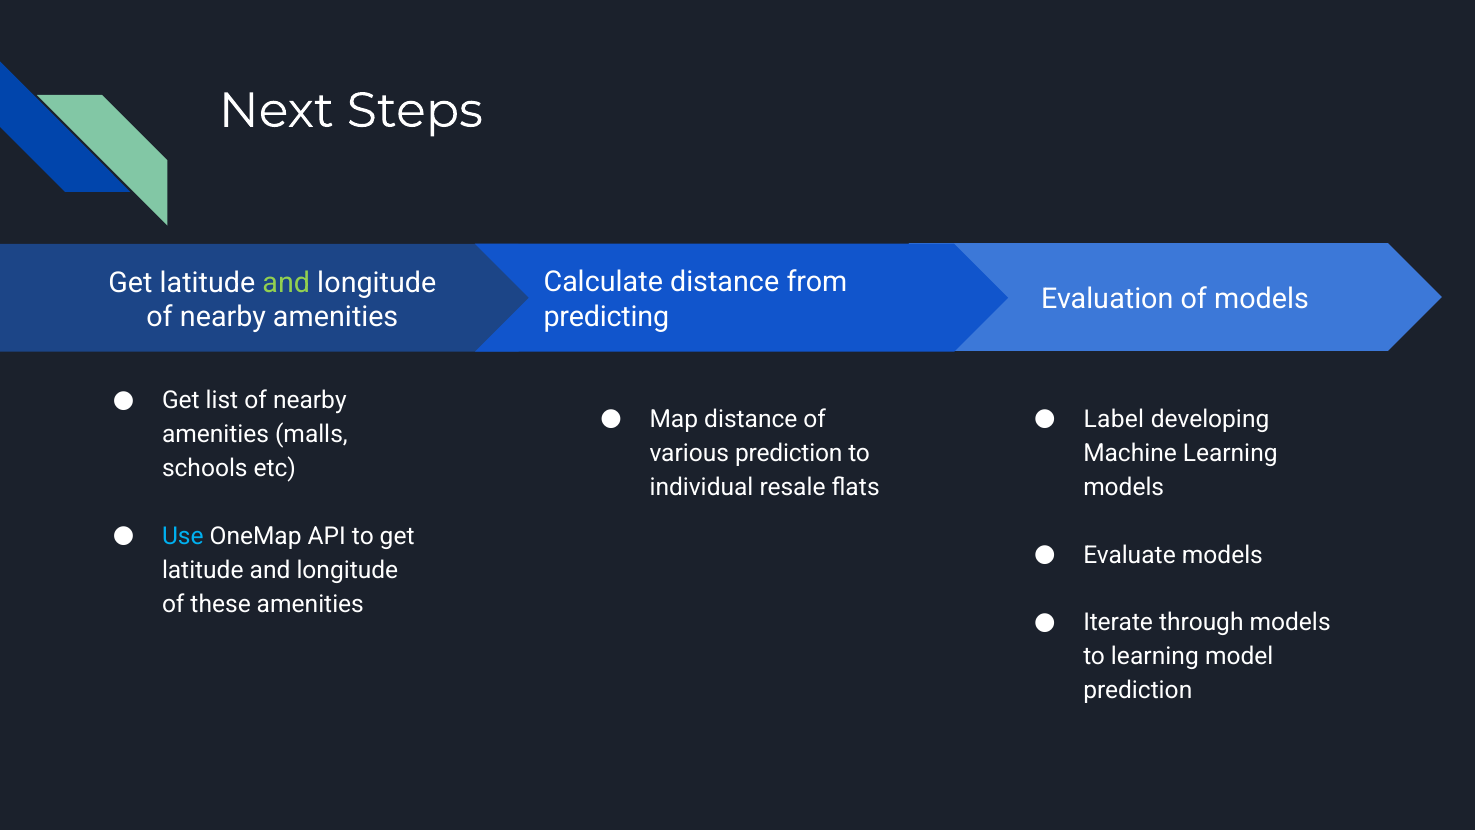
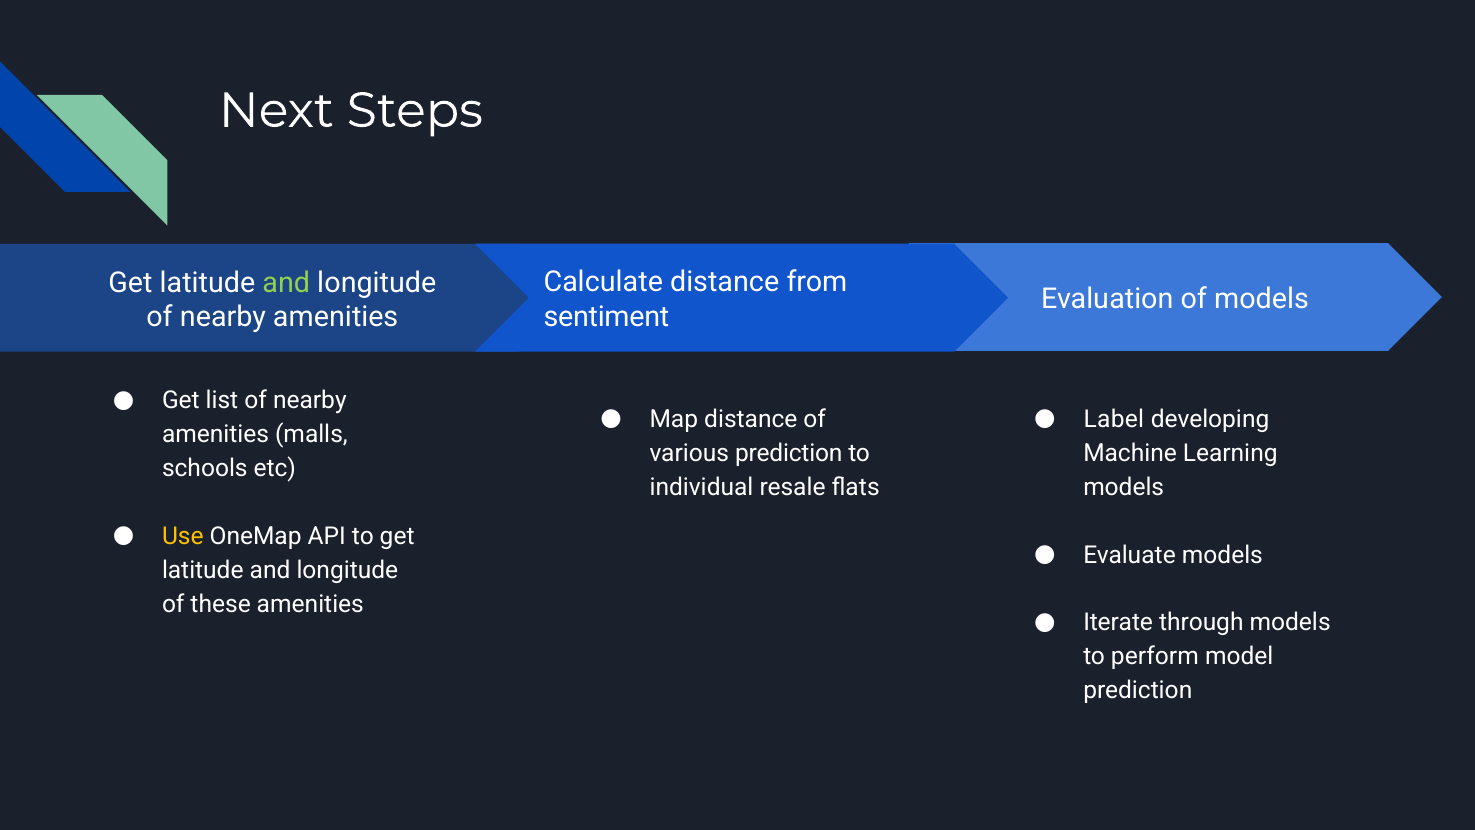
predicting: predicting -> sentiment
Use colour: light blue -> yellow
to learning: learning -> perform
